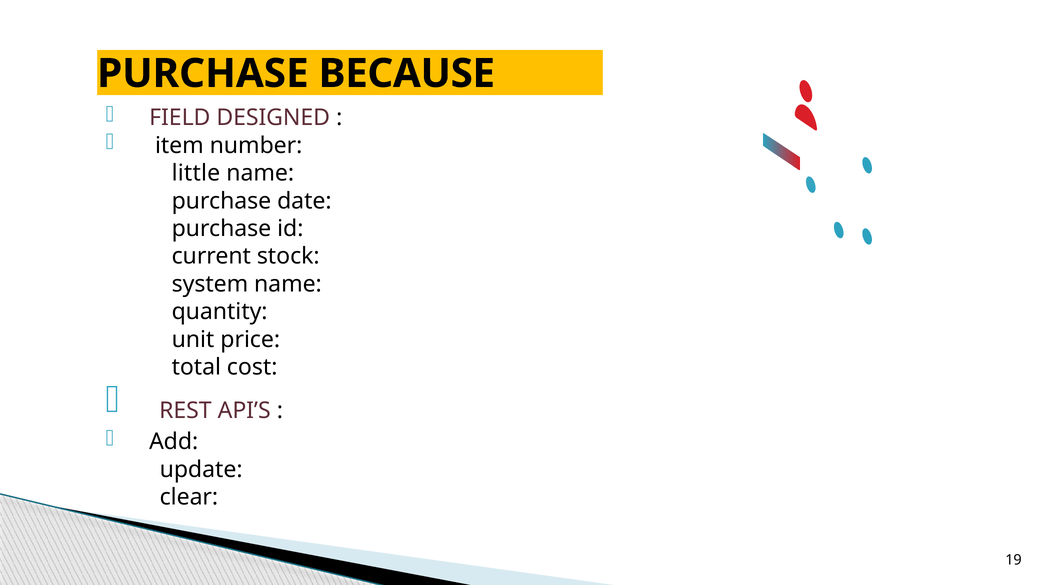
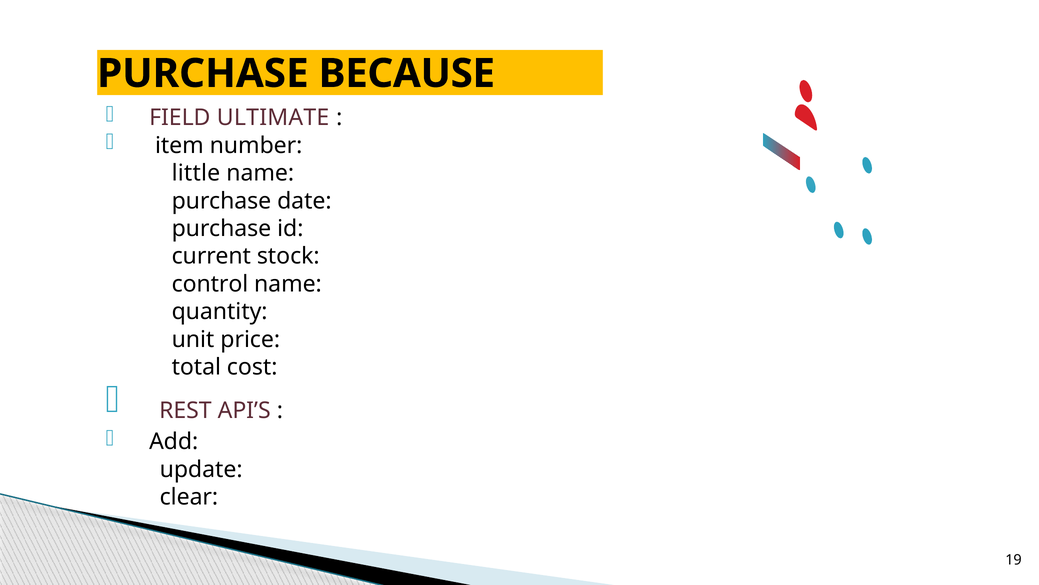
DESIGNED: DESIGNED -> ULTIMATE
system: system -> control
